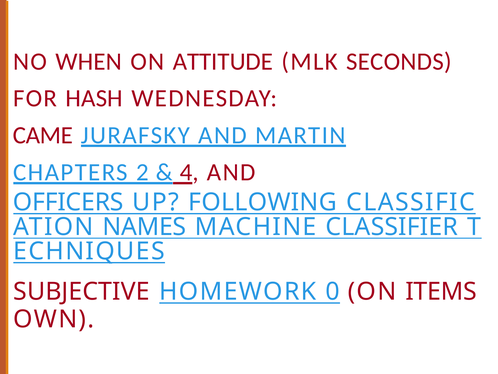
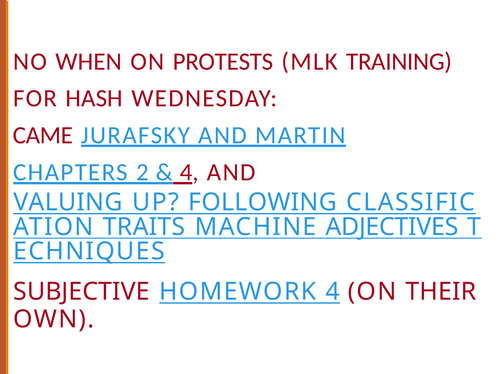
ATTITUDE: ATTITUDE -> PROTESTS
SECONDS: SECONDS -> TRAINING
OFFICERS: OFFICERS -> VALUING
NAMES: NAMES -> TRAITS
CLASSIFIER: CLASSIFIER -> ADJECTIVES
HOMEWORK 0: 0 -> 4
ITEMS: ITEMS -> THEIR
